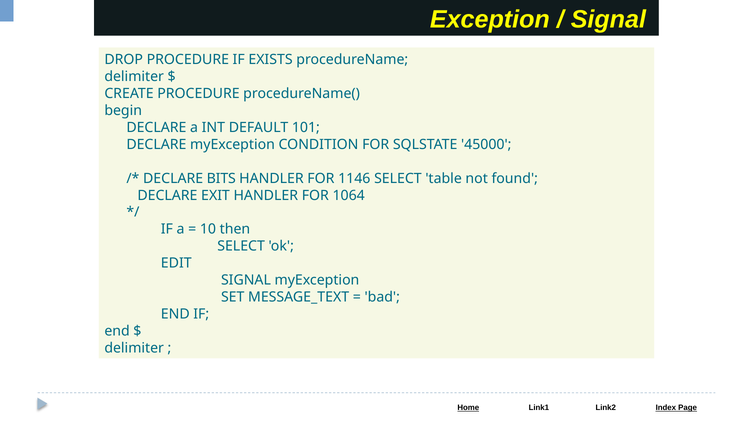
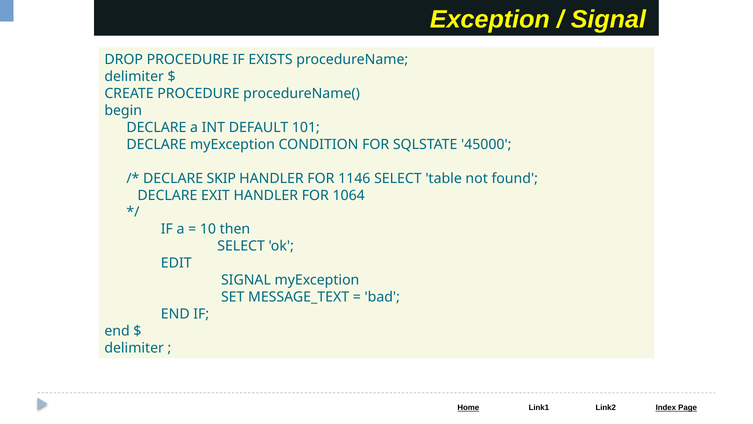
BITS: BITS -> SKIP
